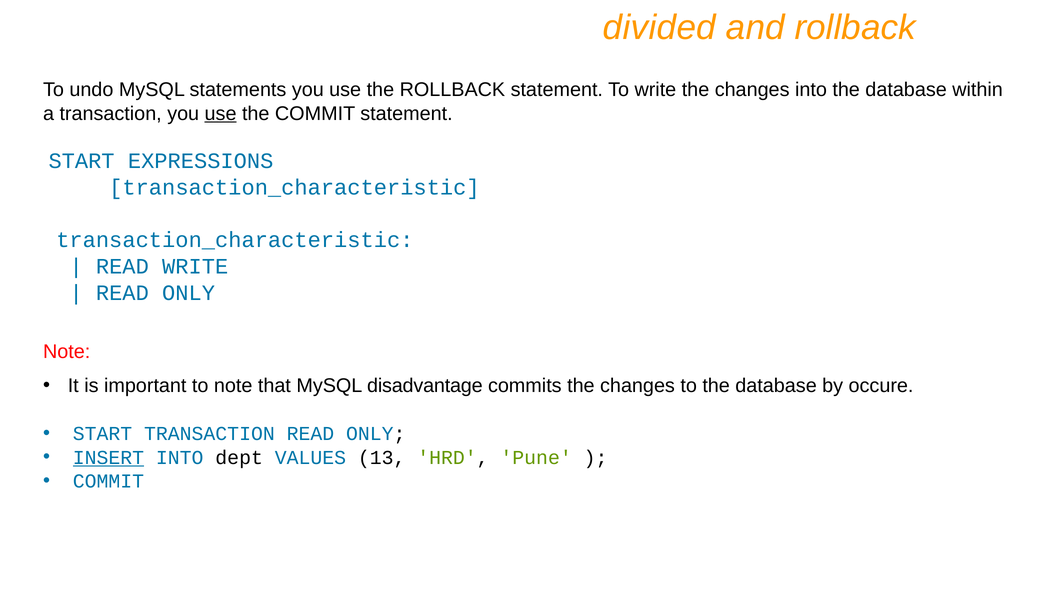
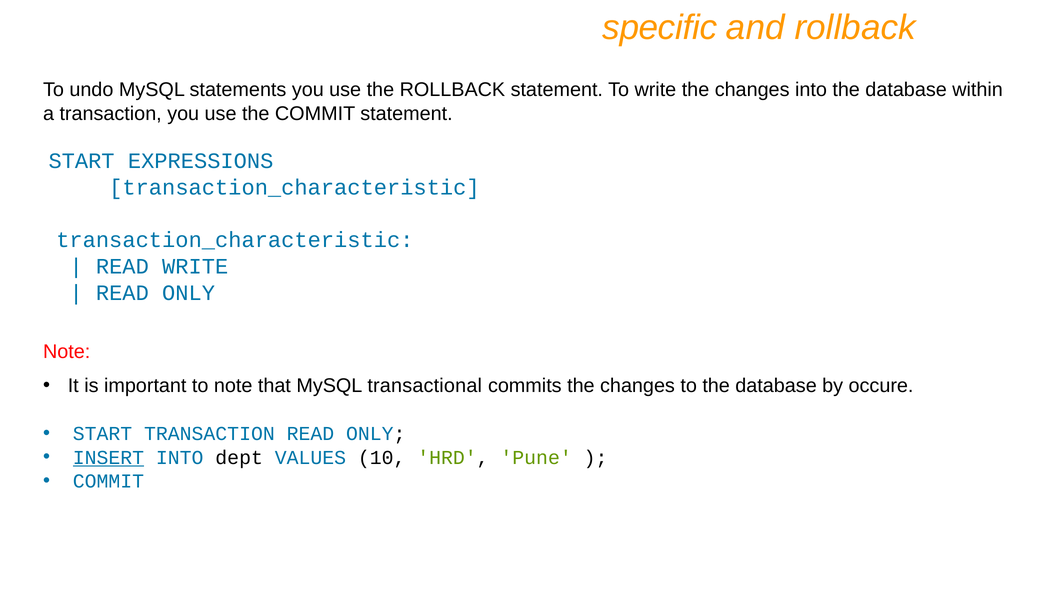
divided: divided -> specific
use at (221, 113) underline: present -> none
disadvantage: disadvantage -> transactional
13: 13 -> 10
